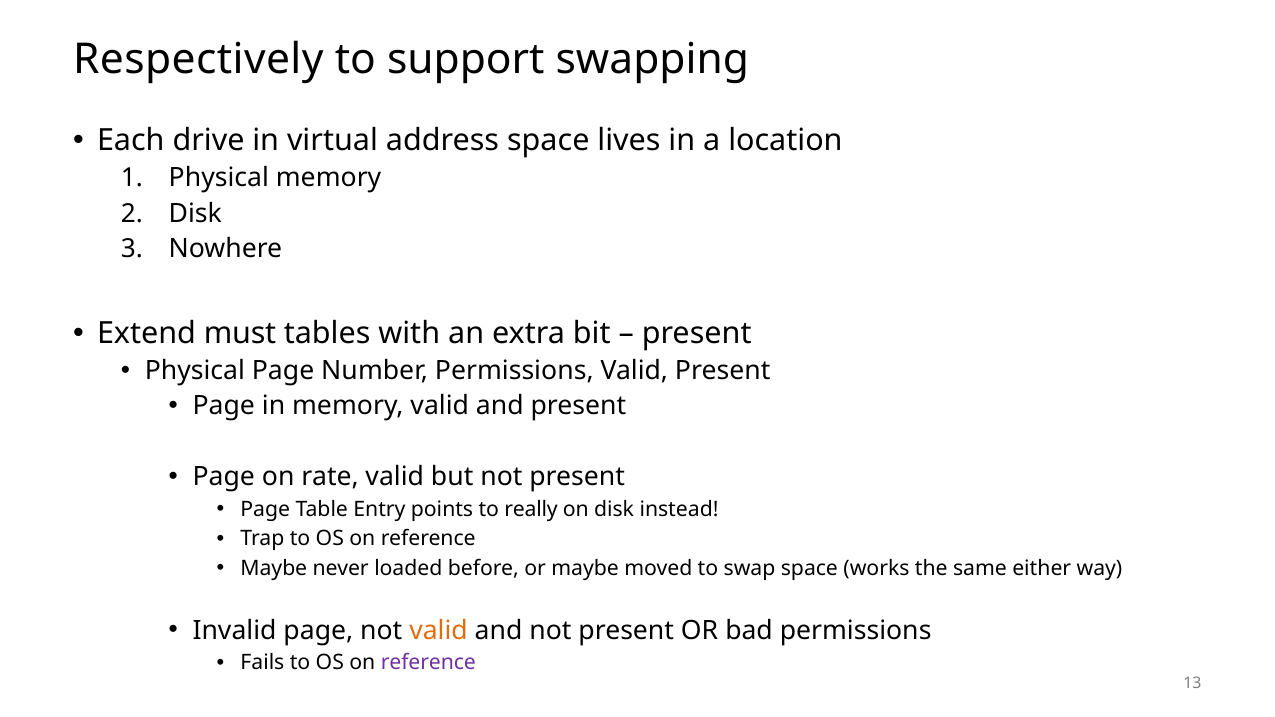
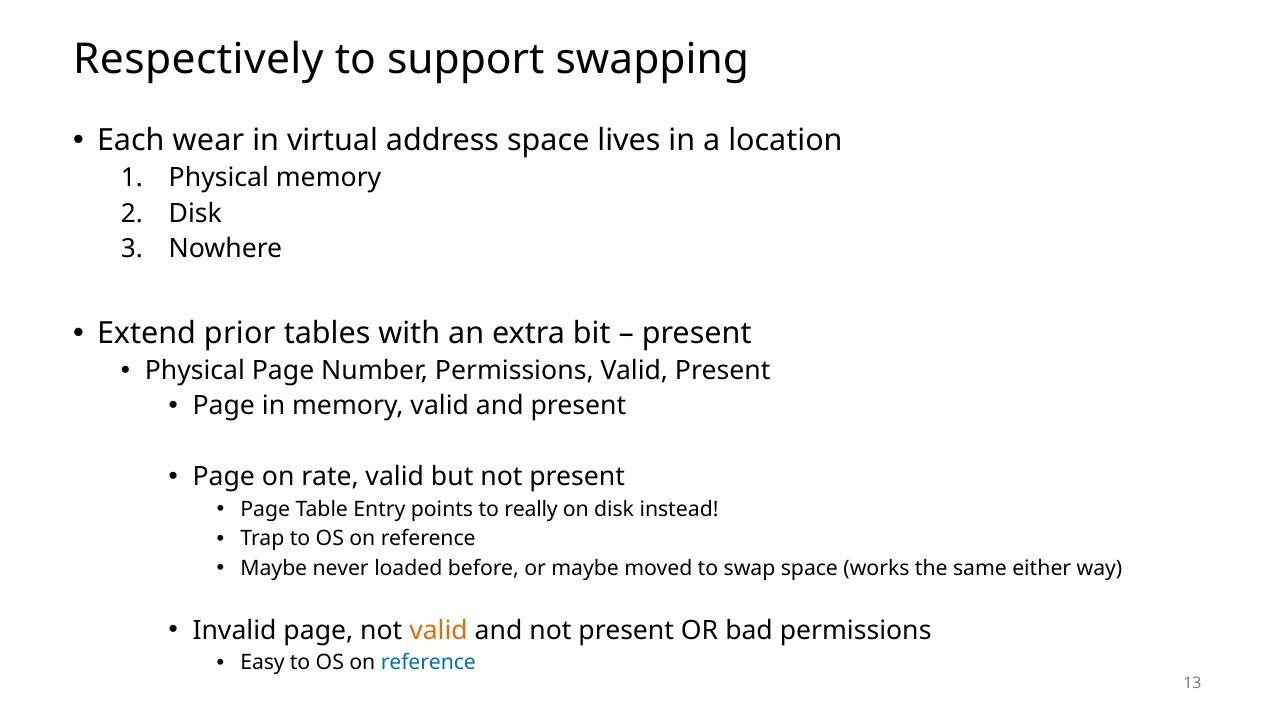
drive: drive -> wear
must: must -> prior
Fails: Fails -> Easy
reference at (428, 663) colour: purple -> blue
